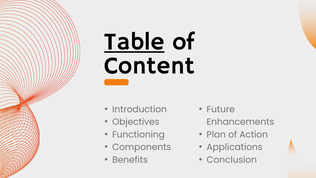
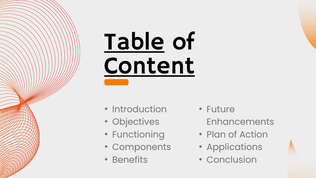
Content underline: none -> present
